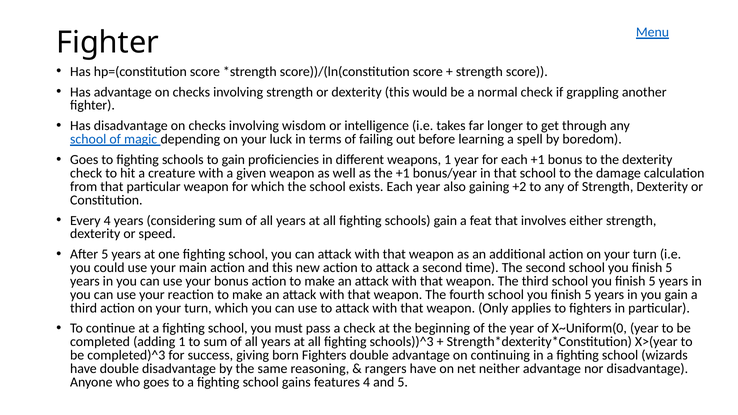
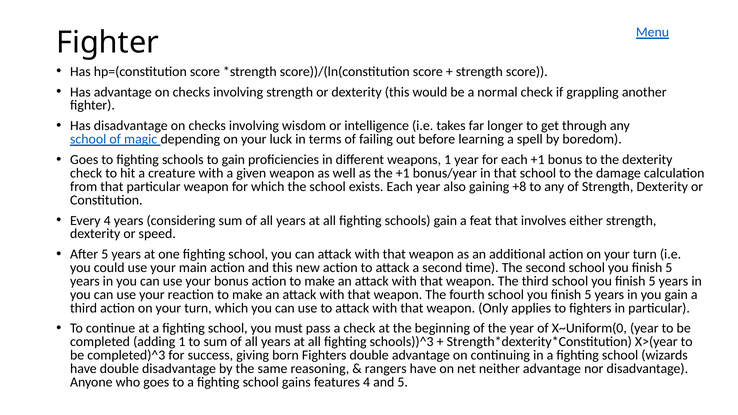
+2: +2 -> +8
